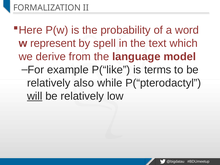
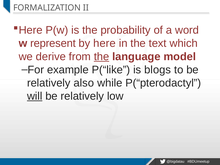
by spell: spell -> here
the at (101, 57) underline: none -> present
terms: terms -> blogs
